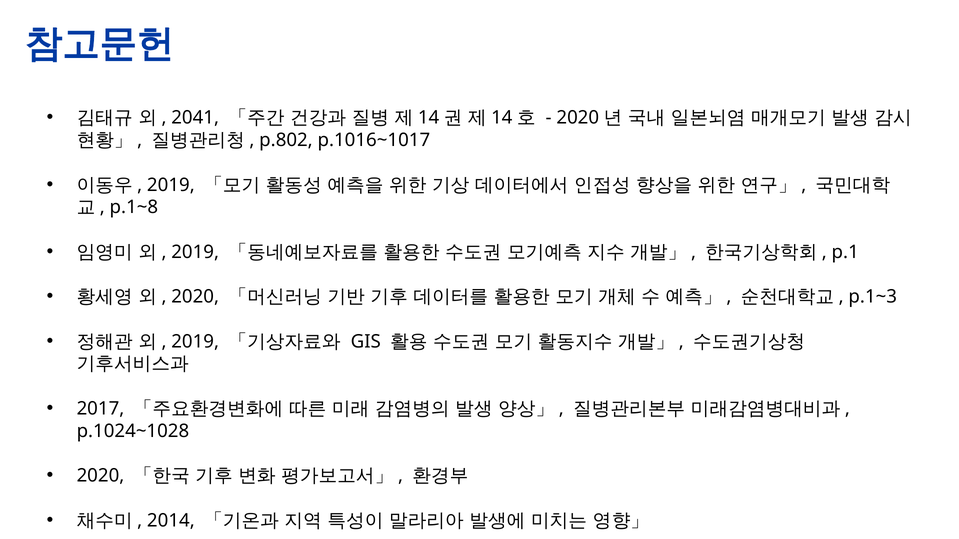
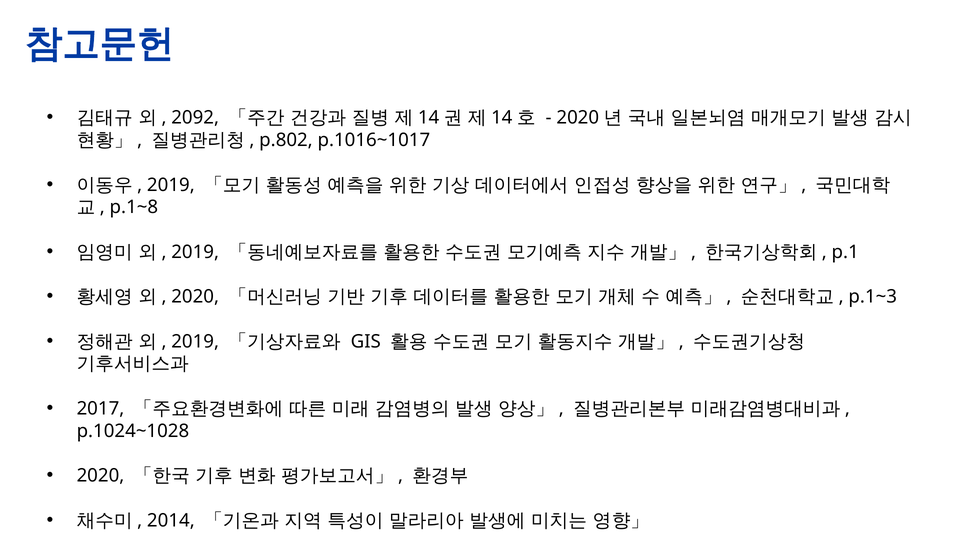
2041: 2041 -> 2092
